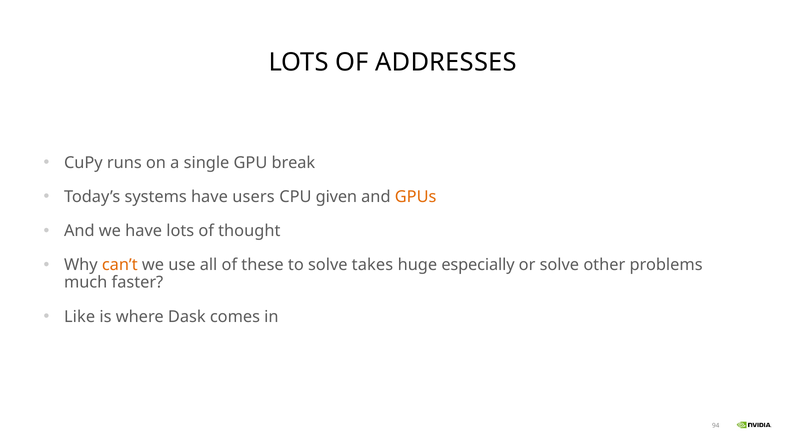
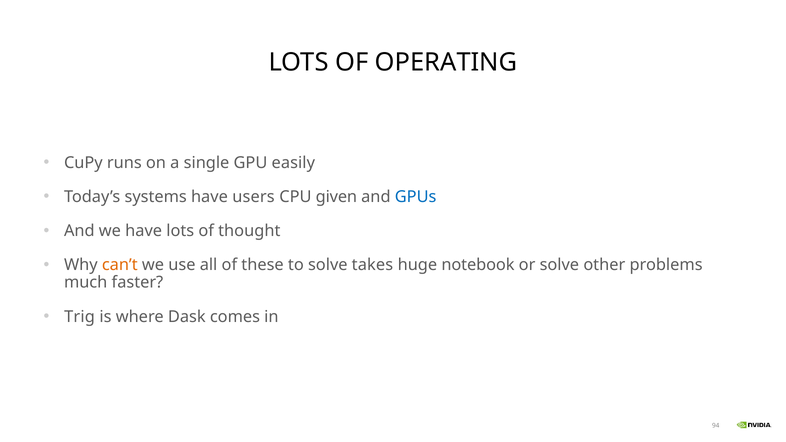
ADDRESSES: ADDRESSES -> OPERATING
break: break -> easily
GPUs colour: orange -> blue
especially: especially -> notebook
Like: Like -> Trig
